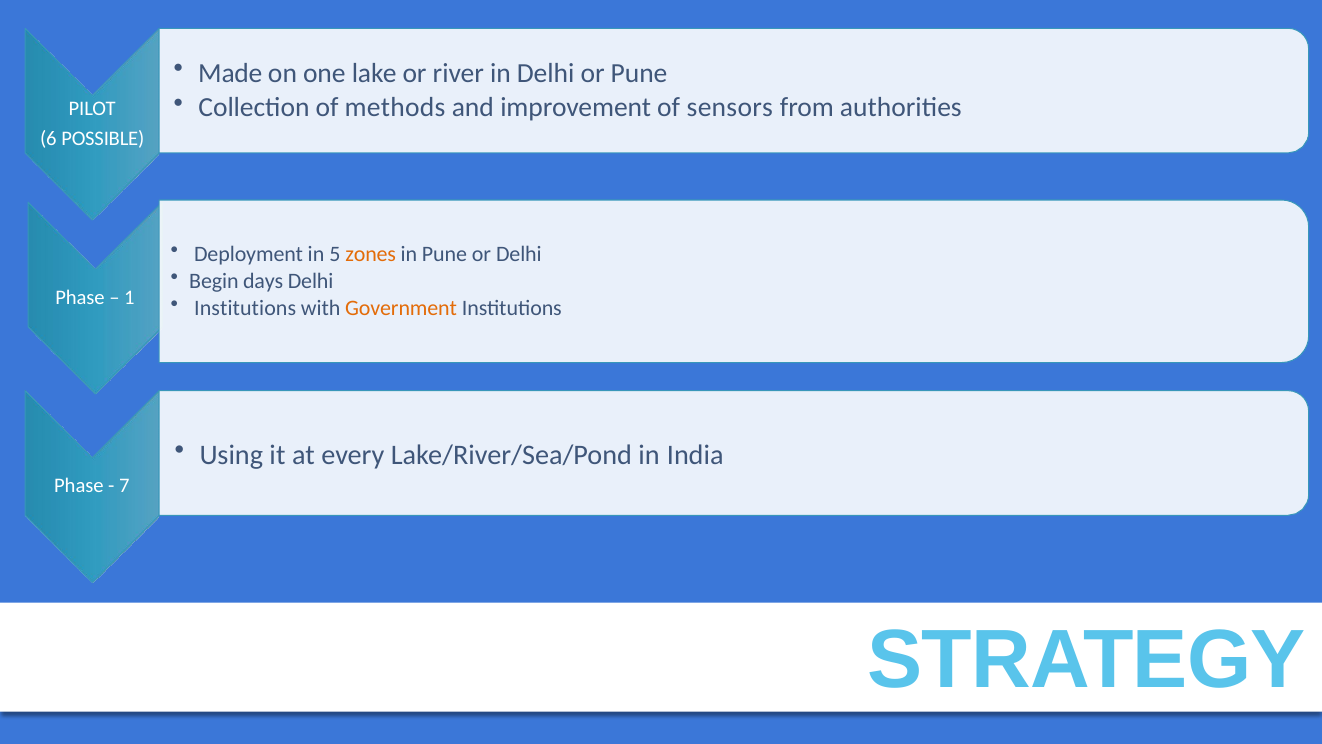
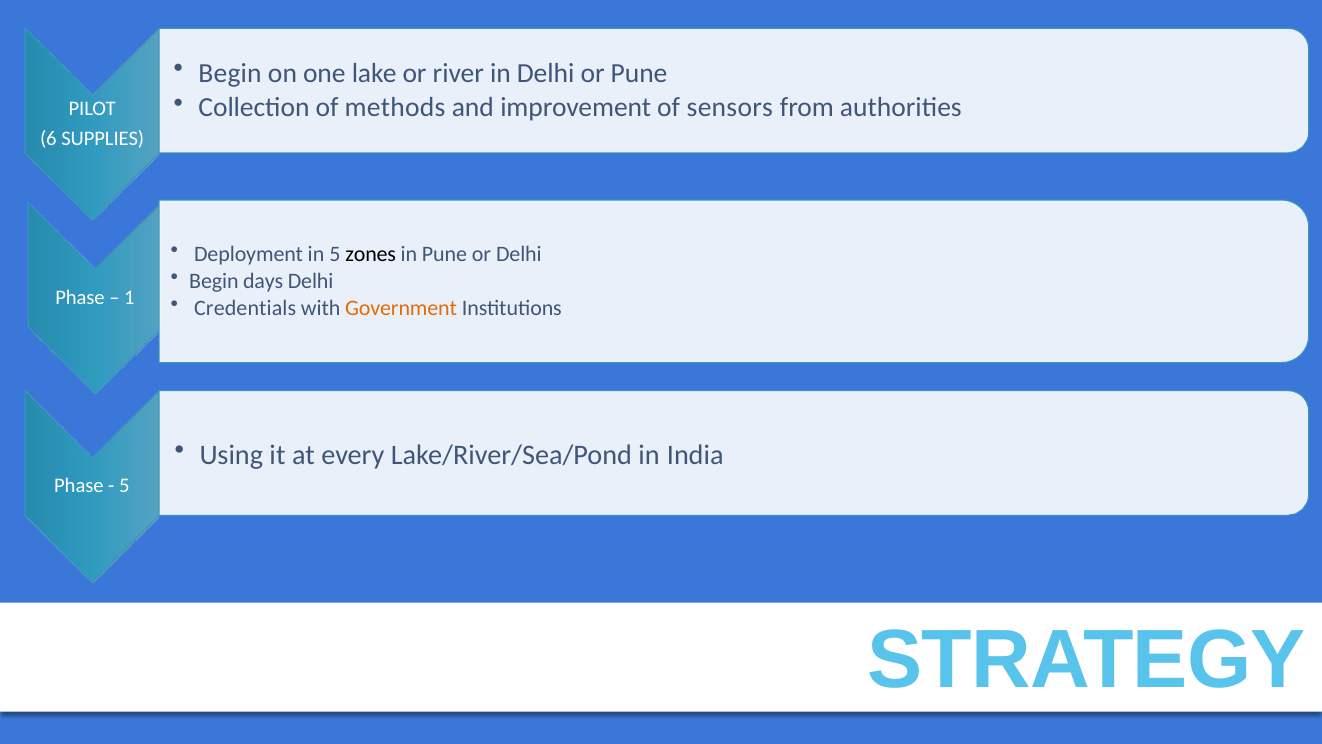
Made at (230, 73): Made -> Begin
POSSIBLE: POSSIBLE -> SUPPLIES
zones colour: orange -> black
Institutions at (245, 308): Institutions -> Credentials
7 at (124, 486): 7 -> 5
